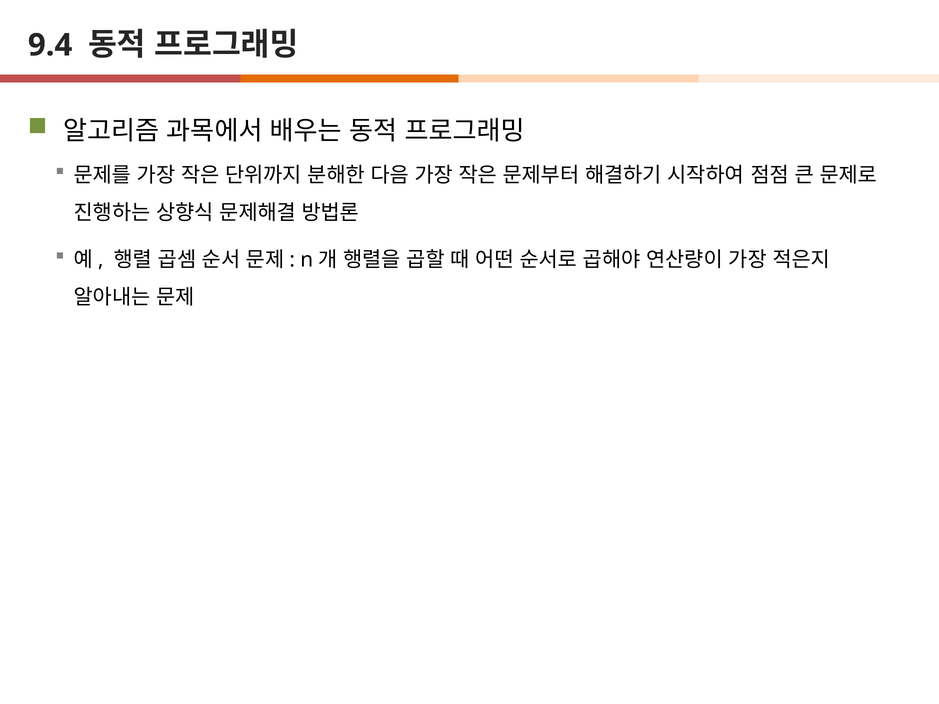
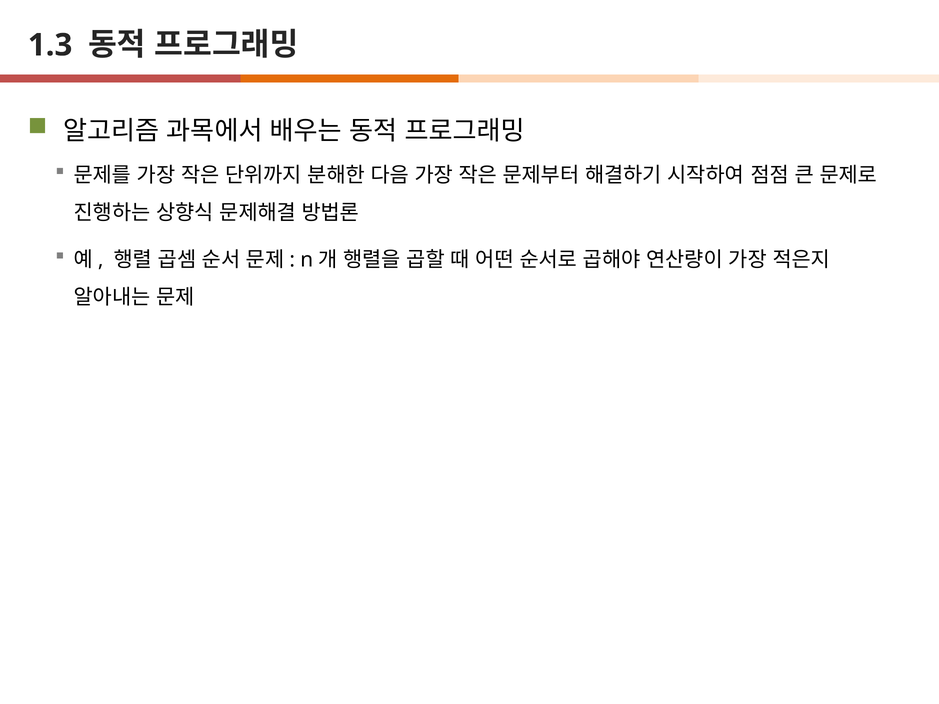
9.4: 9.4 -> 1.3
